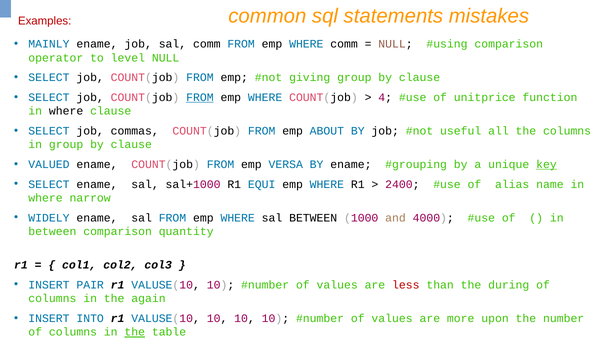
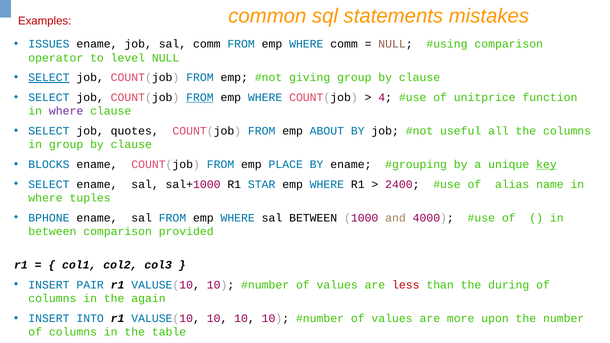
MAINLY: MAINLY -> ISSUES
SELECT at (49, 78) underline: none -> present
where at (66, 111) colour: black -> purple
commas: commas -> quotes
VALUED: VALUED -> BLOCKS
VERSA: VERSA -> PLACE
EQUI: EQUI -> STAR
narrow: narrow -> tuples
WIDELY: WIDELY -> BPHONE
quantity: quantity -> provided
the at (135, 332) underline: present -> none
